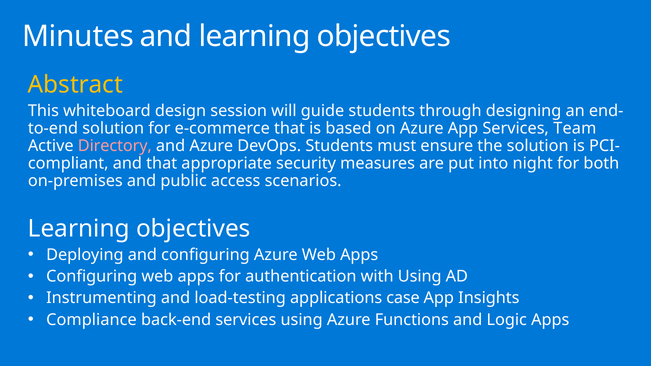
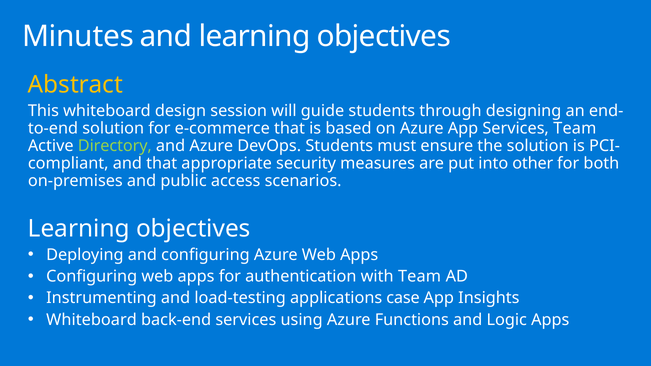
Directory colour: pink -> light green
night: night -> other
with Using: Using -> Team
Compliance at (91, 320): Compliance -> Whiteboard
